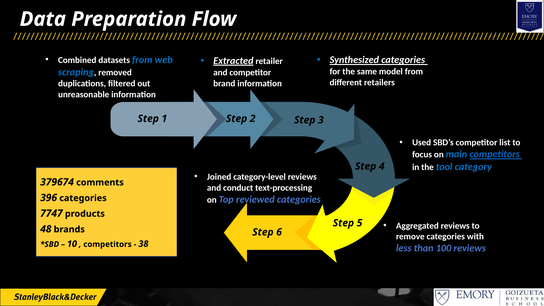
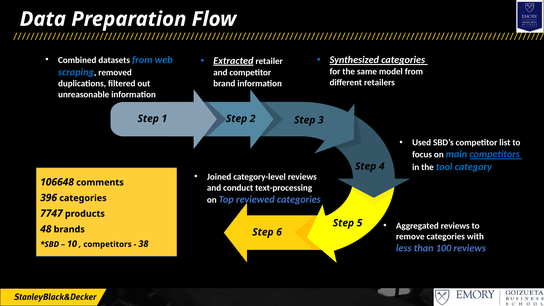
379674: 379674 -> 106648
